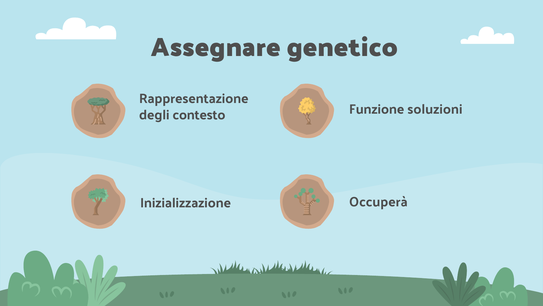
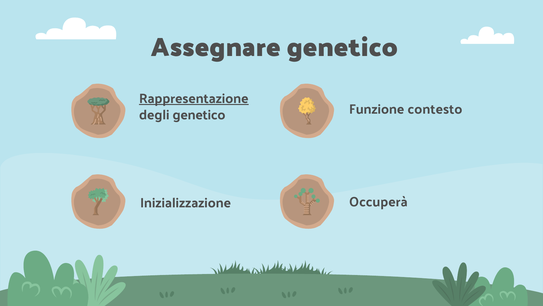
Rappresentazione underline: none -> present
degli contesto: contesto -> genetico
soluzioni: soluzioni -> contesto
